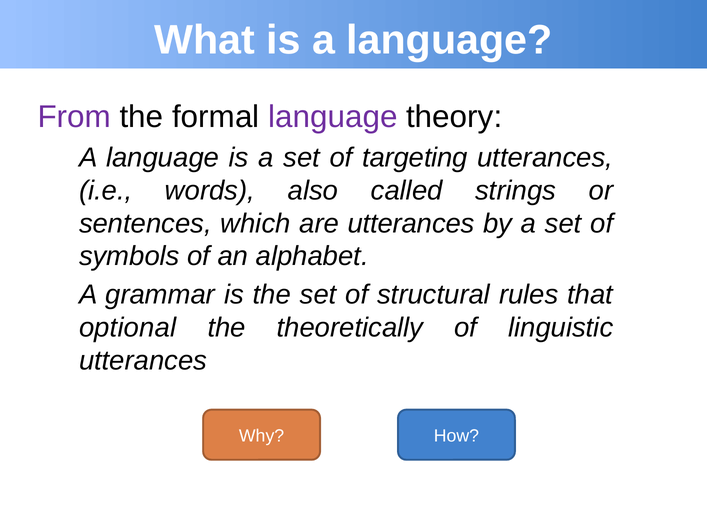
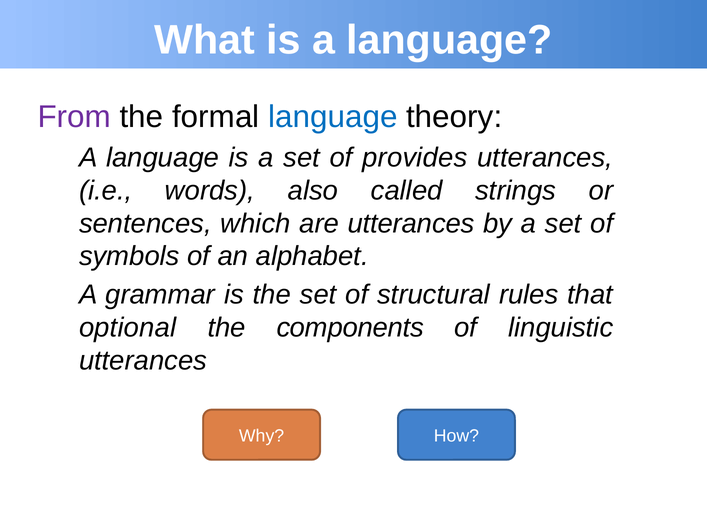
language at (333, 117) colour: purple -> blue
targeting: targeting -> provides
theoretically: theoretically -> components
